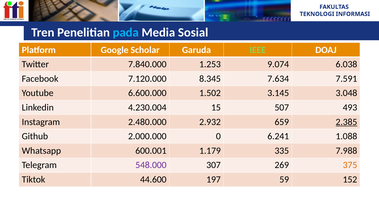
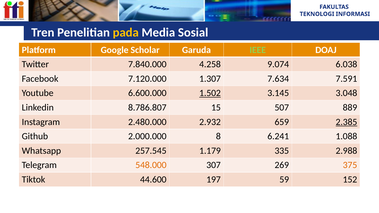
pada colour: light blue -> yellow
1.253: 1.253 -> 4.258
8.345: 8.345 -> 1.307
1.502 underline: none -> present
4.230.004: 4.230.004 -> 8.786.807
493: 493 -> 889
0: 0 -> 8
600.001: 600.001 -> 257.545
7.988: 7.988 -> 2.988
548.000 colour: purple -> orange
